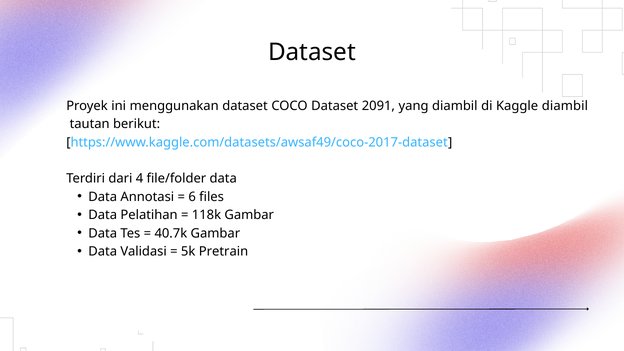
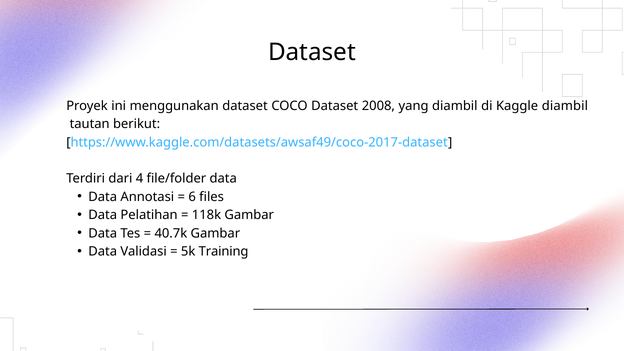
2091: 2091 -> 2008
Pretrain: Pretrain -> Training
